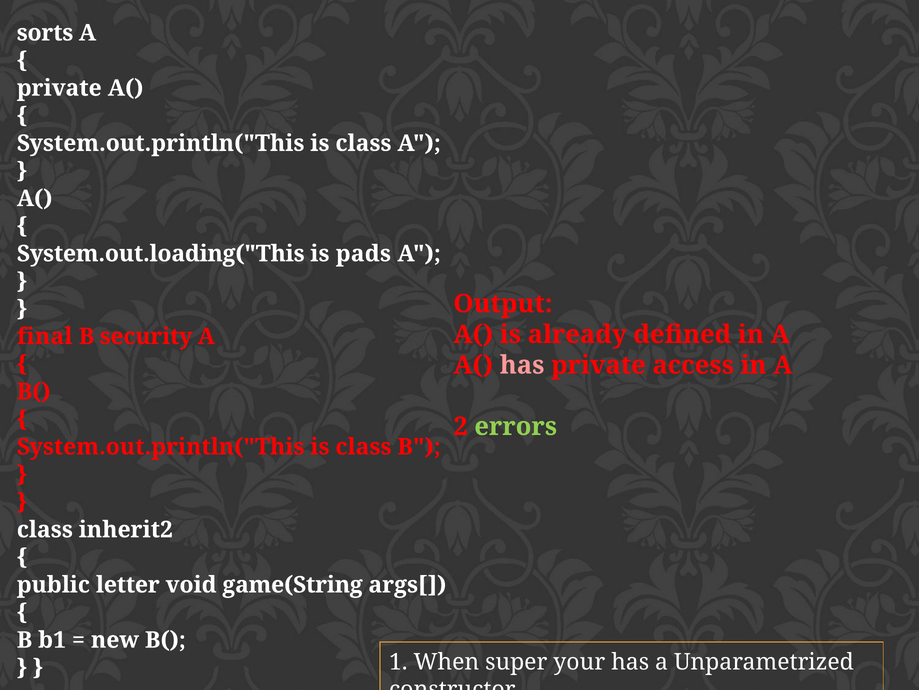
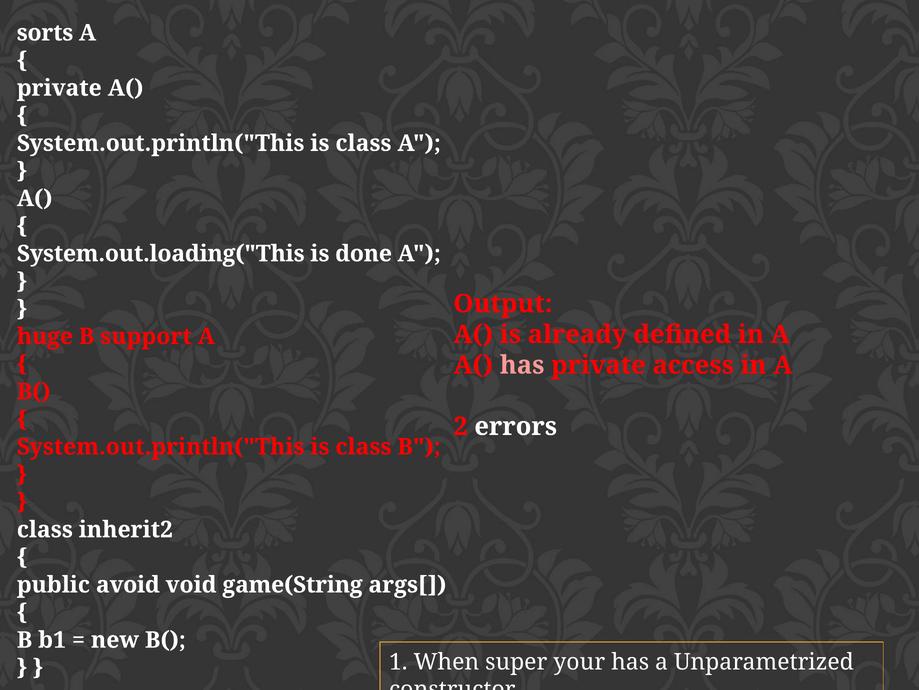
pads: pads -> done
final: final -> huge
security: security -> support
errors colour: light green -> white
letter: letter -> avoid
